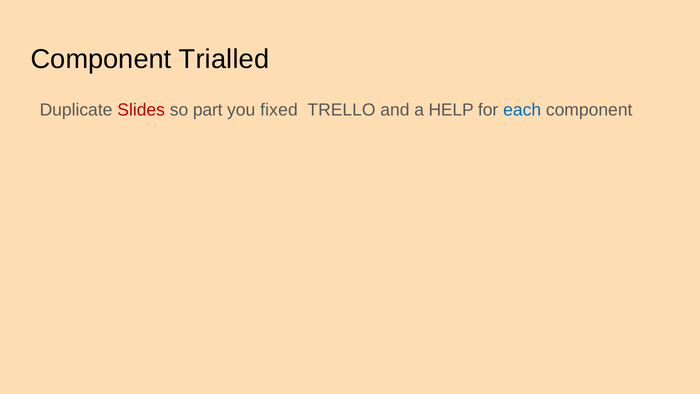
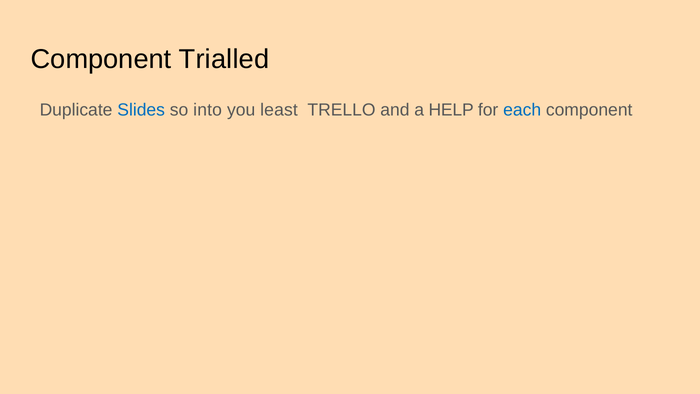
Slides colour: red -> blue
part: part -> into
fixed: fixed -> least
